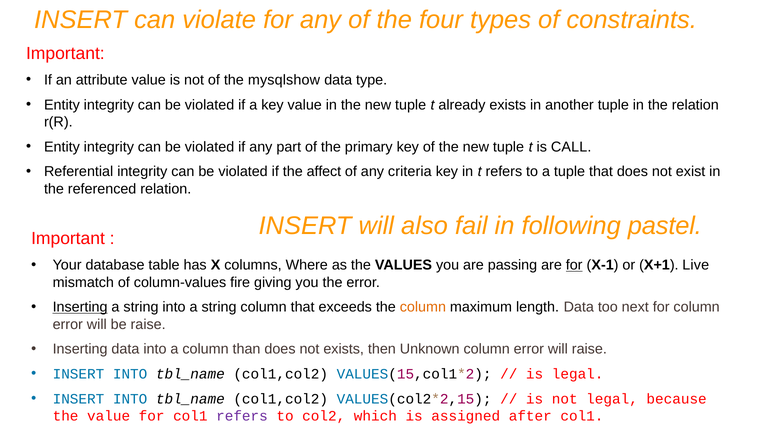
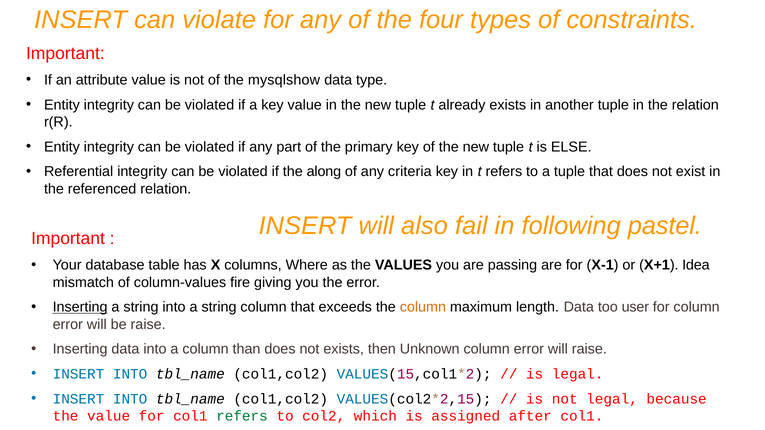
CALL: CALL -> ELSE
affect: affect -> along
for at (574, 265) underline: present -> none
Live: Live -> Idea
next: next -> user
refers at (242, 416) colour: purple -> green
